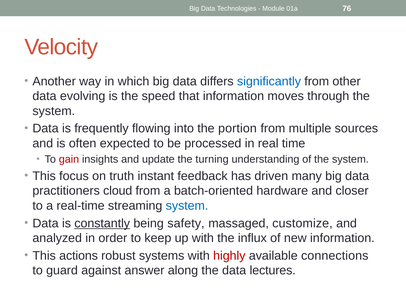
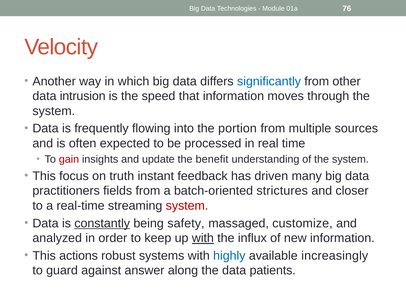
evolving: evolving -> intrusion
turning: turning -> benefit
cloud: cloud -> fields
hardware: hardware -> strictures
system at (187, 206) colour: blue -> red
with at (203, 239) underline: none -> present
highly colour: red -> blue
connections: connections -> increasingly
lectures: lectures -> patients
